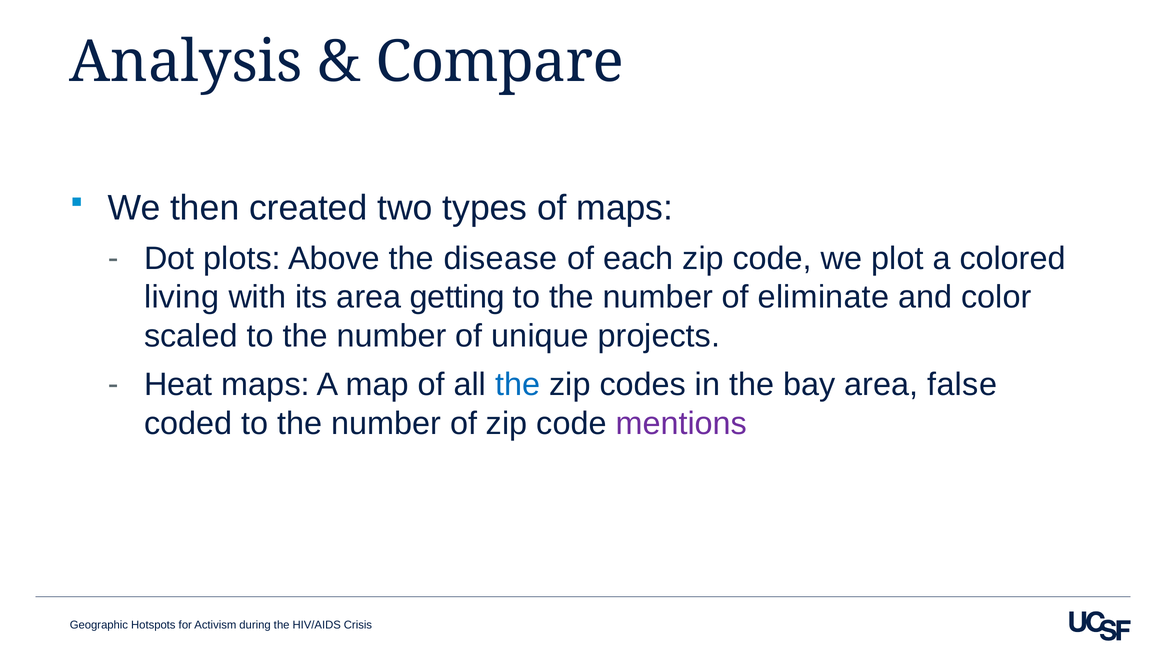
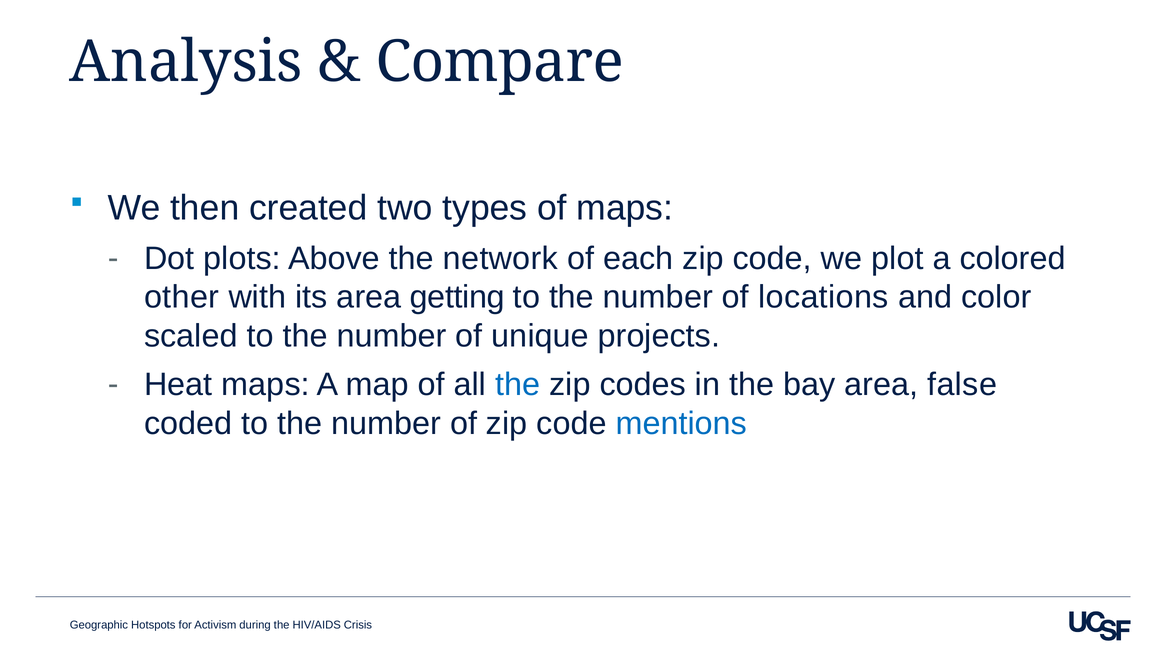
disease: disease -> network
living: living -> other
eliminate: eliminate -> locations
mentions colour: purple -> blue
